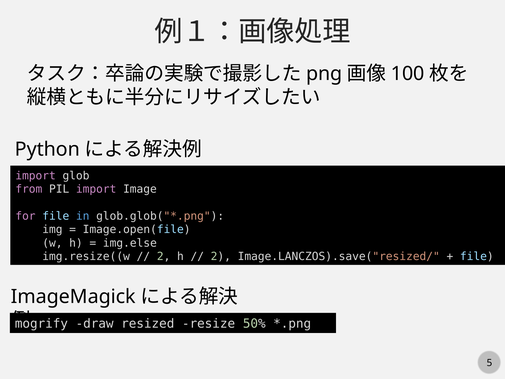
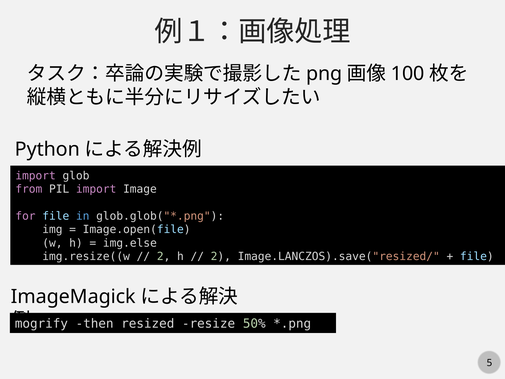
draw: draw -> then
